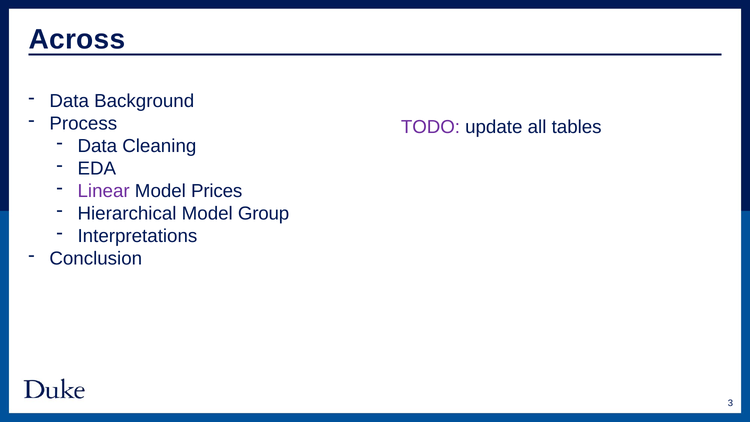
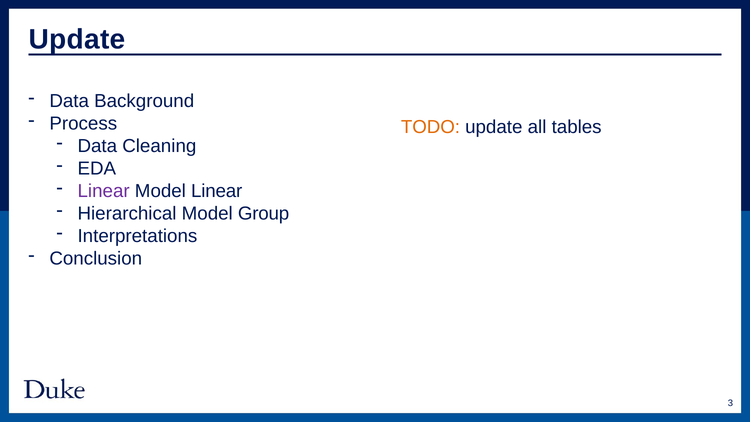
Across at (77, 39): Across -> Update
TODO colour: purple -> orange
Model Prices: Prices -> Linear
